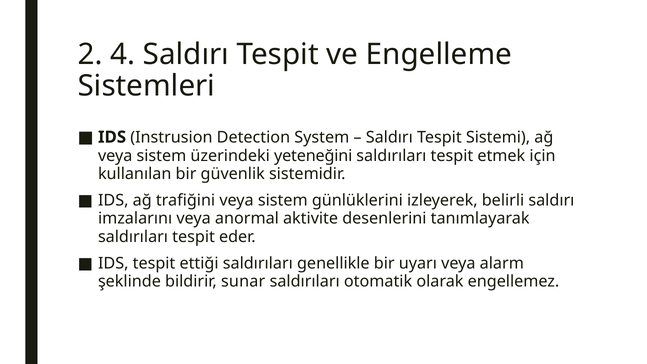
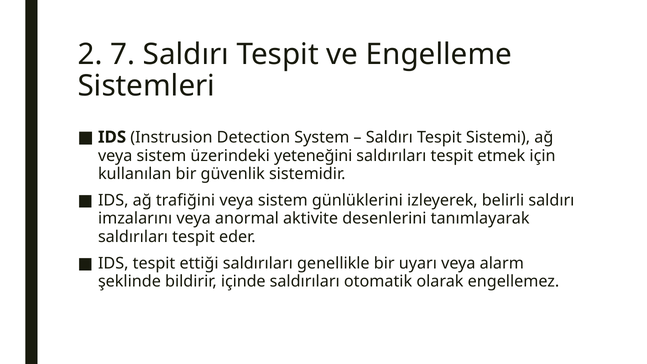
4: 4 -> 7
sunar: sunar -> içinde
